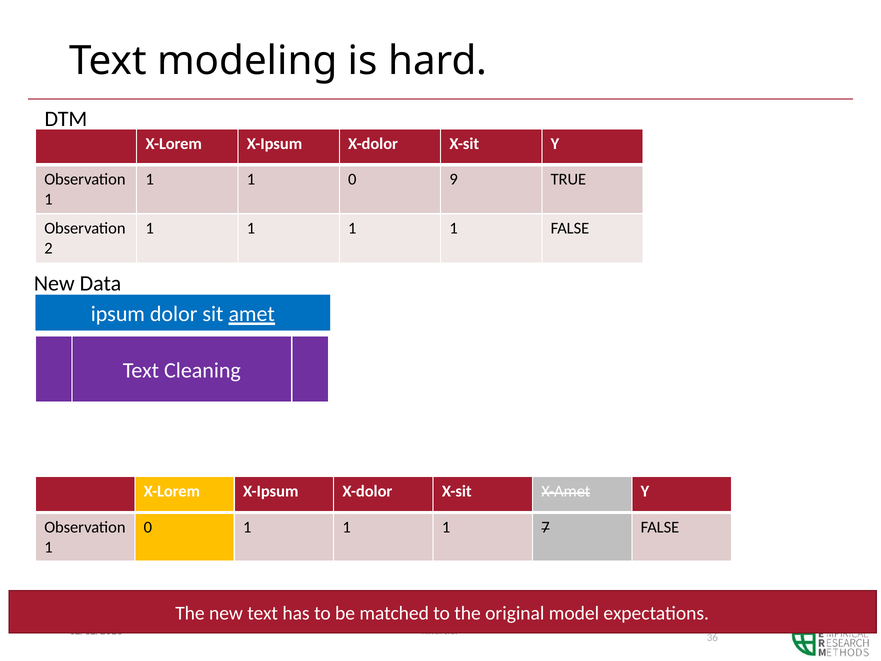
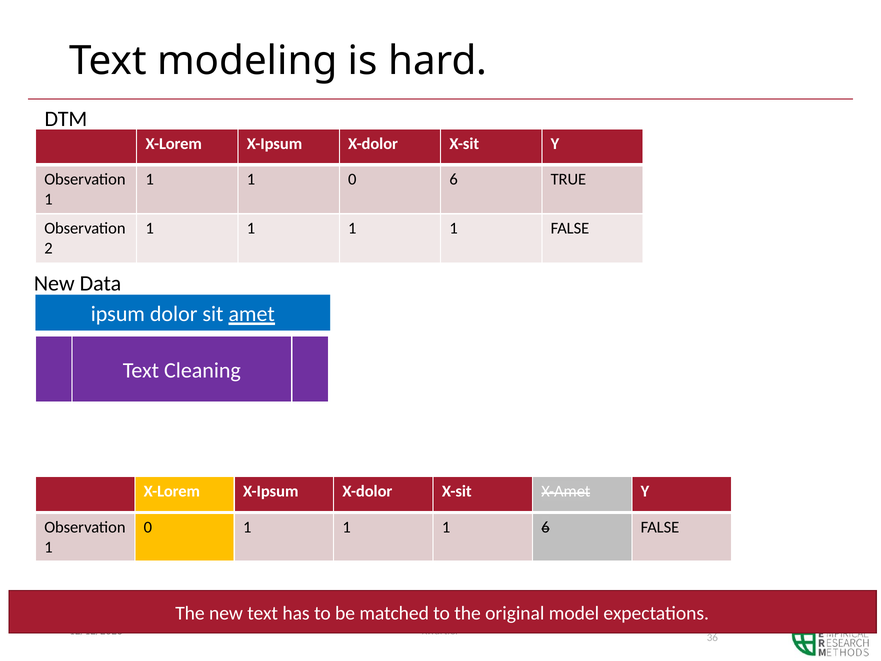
0 9: 9 -> 6
1 7: 7 -> 6
